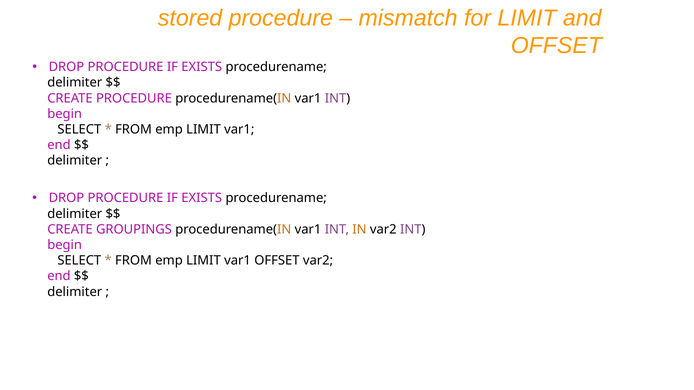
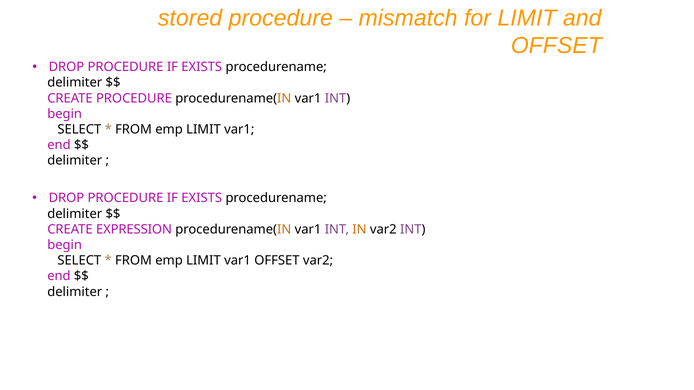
GROUPINGS: GROUPINGS -> EXPRESSION
